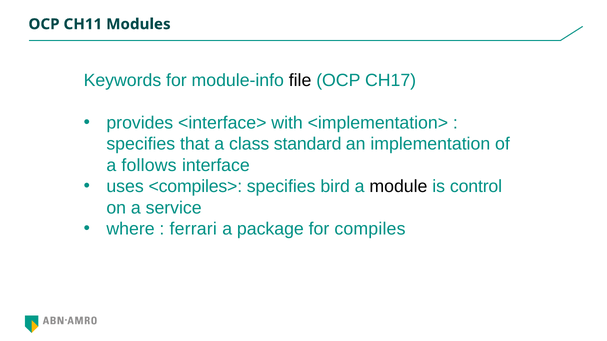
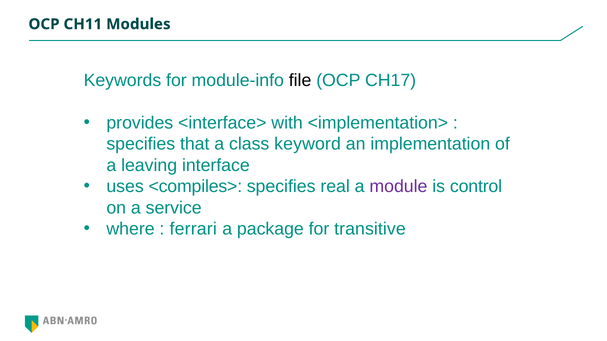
standard: standard -> keyword
follows: follows -> leaving
bird: bird -> real
module colour: black -> purple
compiles: compiles -> transitive
